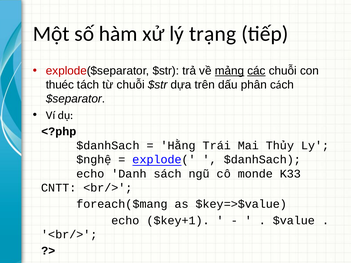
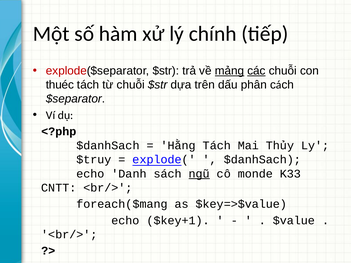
trạng: trạng -> chính
Hằng Trái: Trái -> Tách
$nghệ: $nghệ -> $truy
ngũ underline: none -> present
